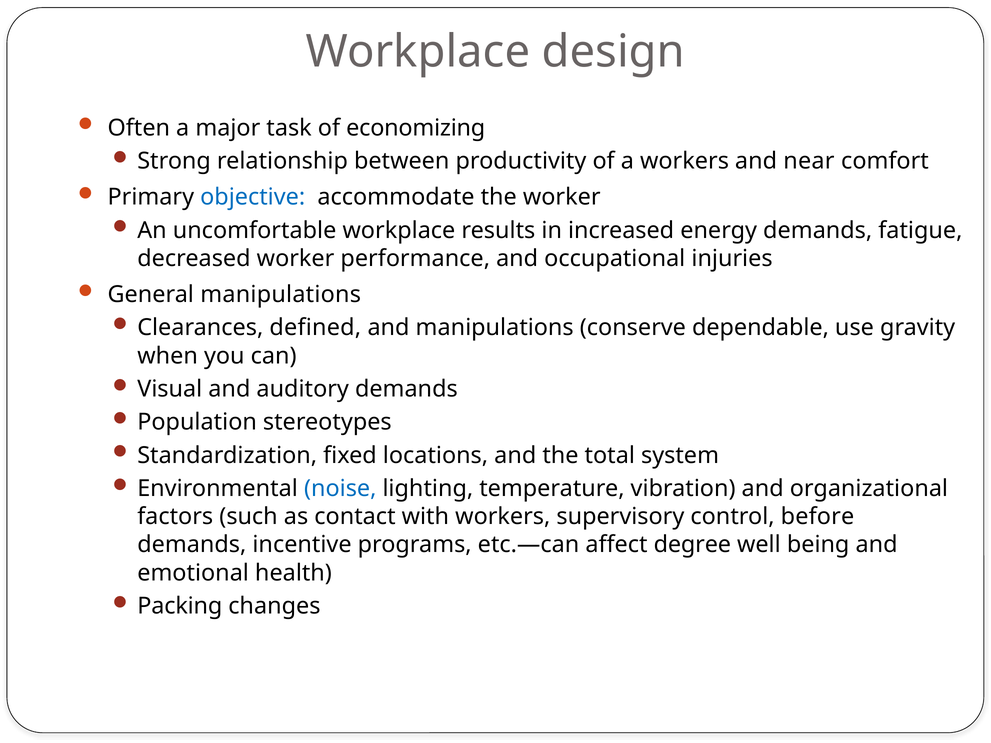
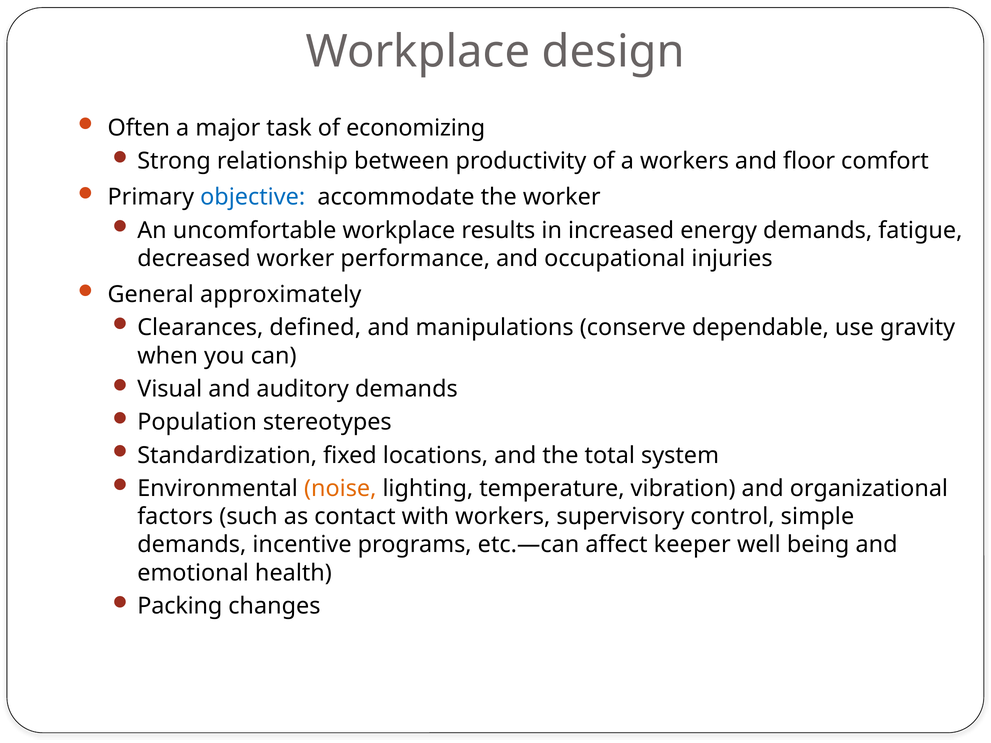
near: near -> floor
General manipulations: manipulations -> approximately
noise colour: blue -> orange
before: before -> simple
degree: degree -> keeper
